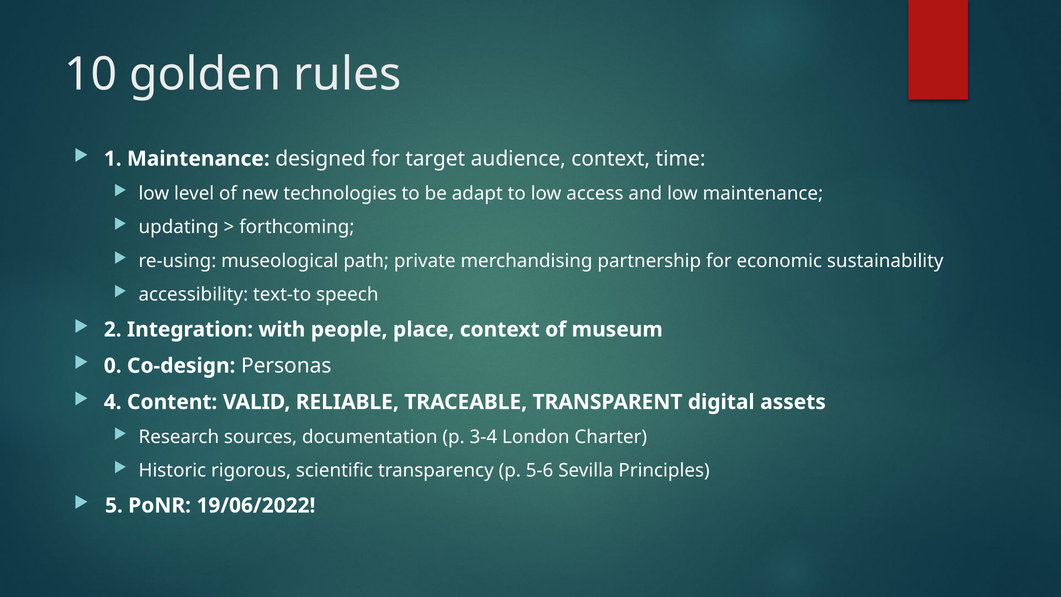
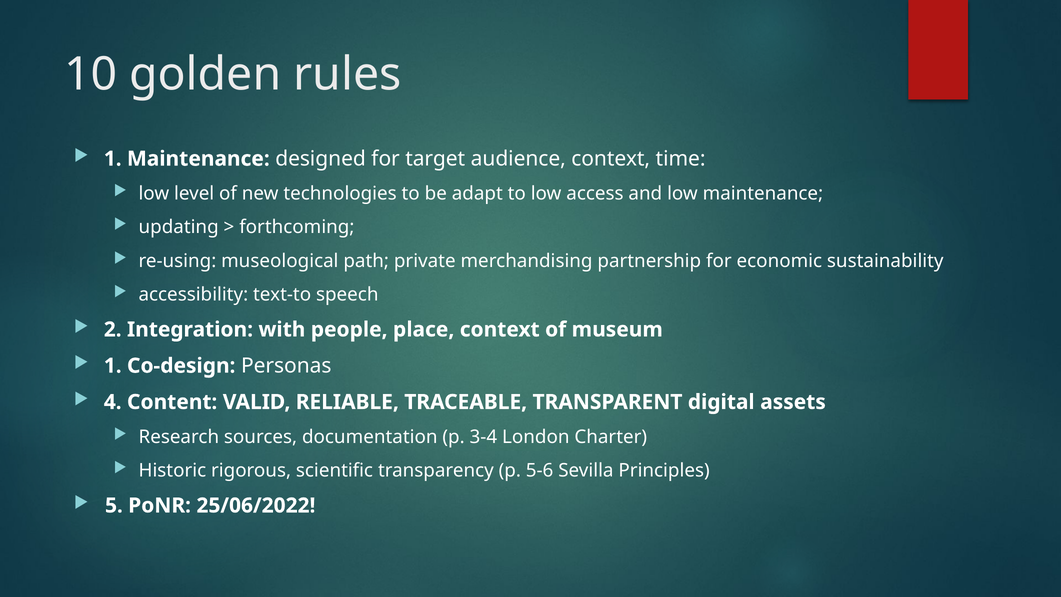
0 at (113, 366): 0 -> 1
19/06/2022: 19/06/2022 -> 25/06/2022
